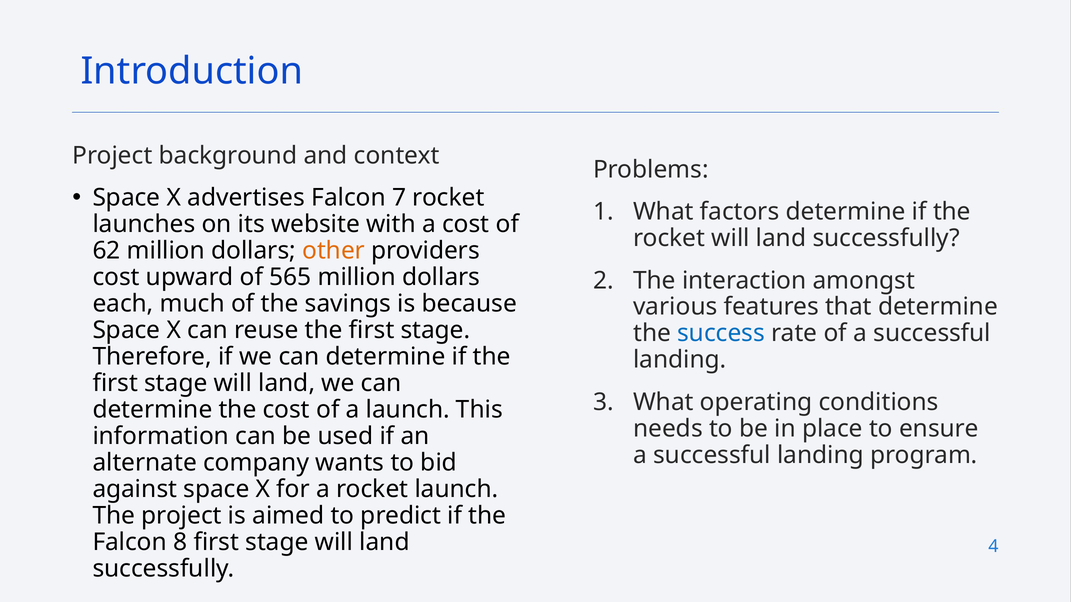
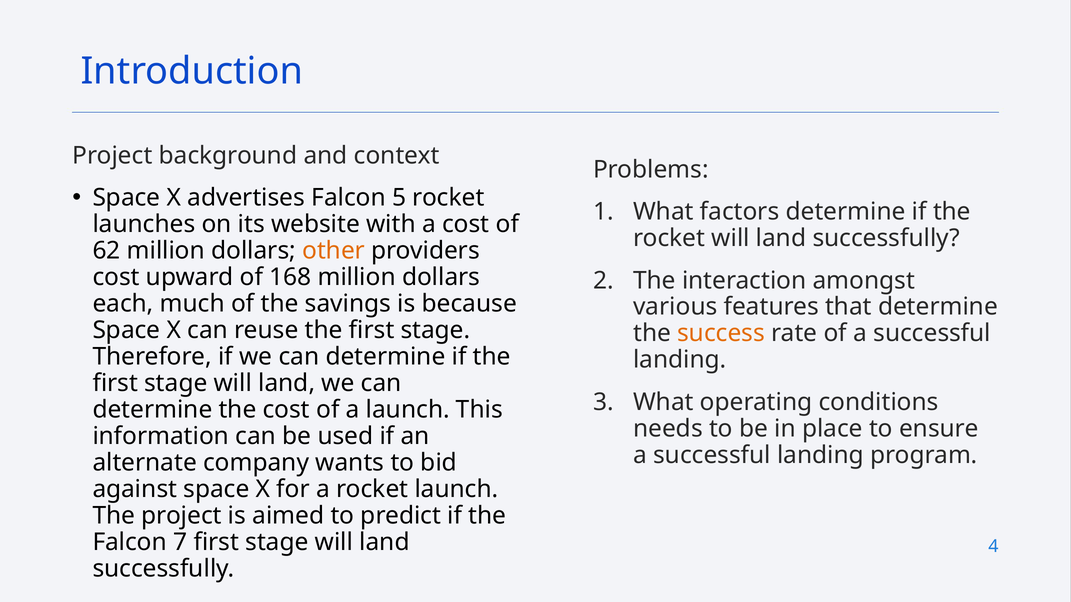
7: 7 -> 5
565: 565 -> 168
success colour: blue -> orange
8: 8 -> 7
